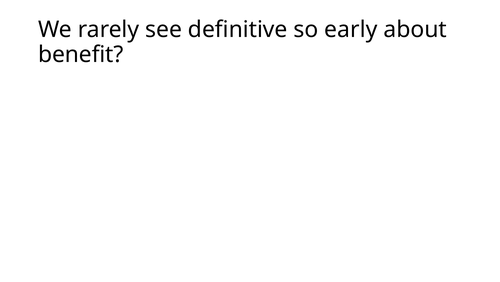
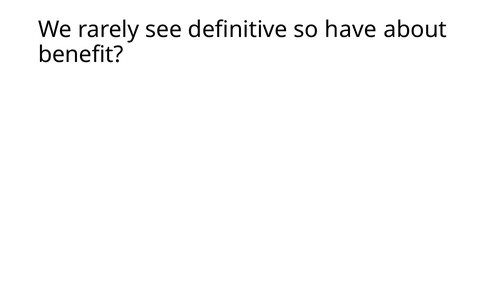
early: early -> have
